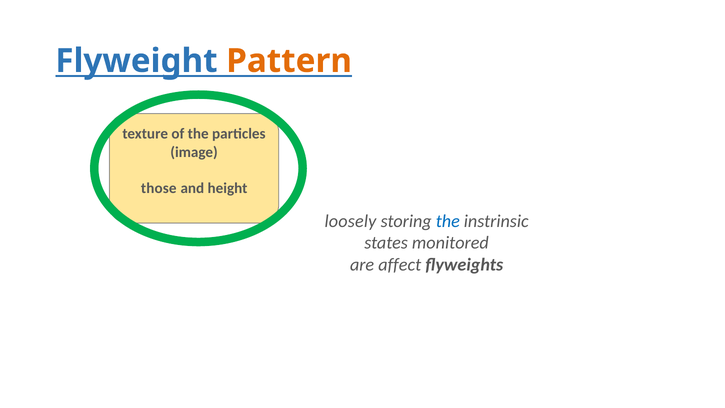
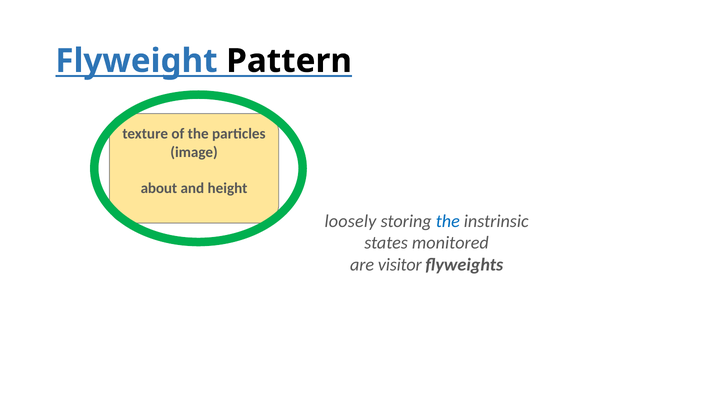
Pattern colour: orange -> black
those: those -> about
affect: affect -> visitor
